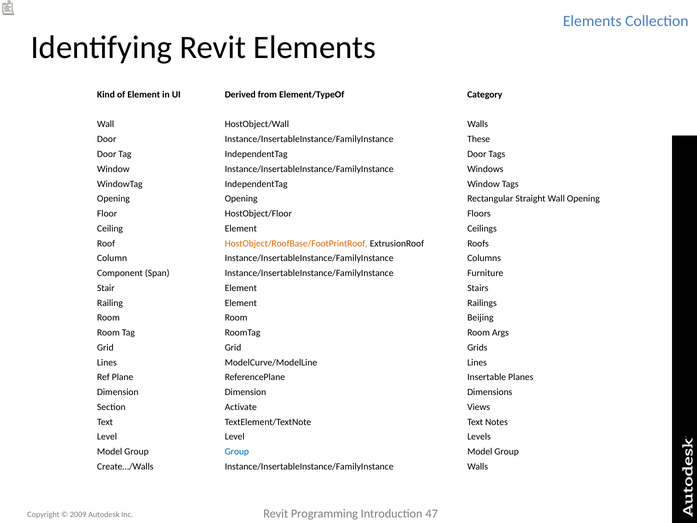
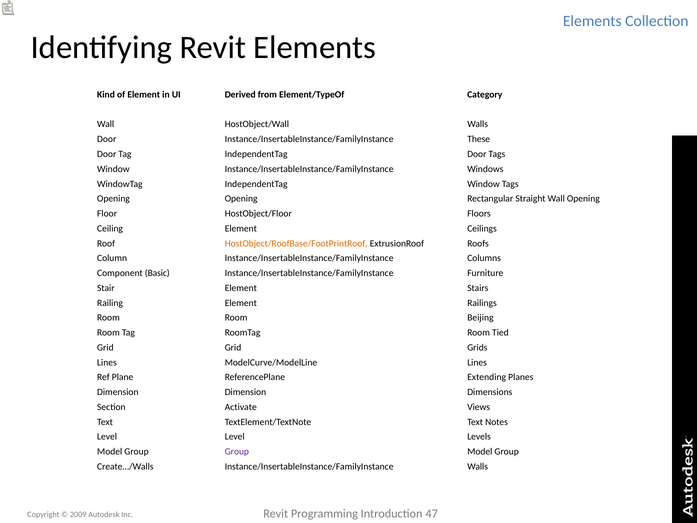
Span: Span -> Basic
Args: Args -> Tied
Insertable: Insertable -> Extending
Group at (237, 452) colour: blue -> purple
